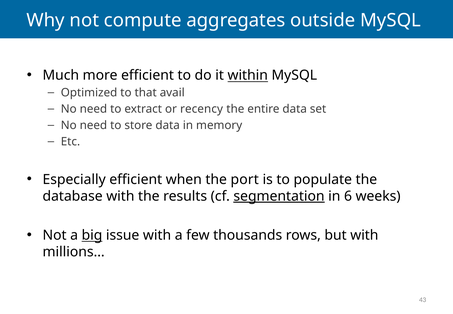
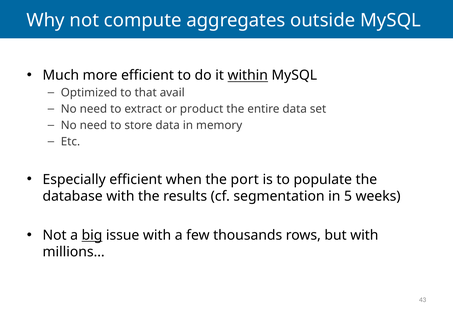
recency: recency -> product
segmentation underline: present -> none
6: 6 -> 5
